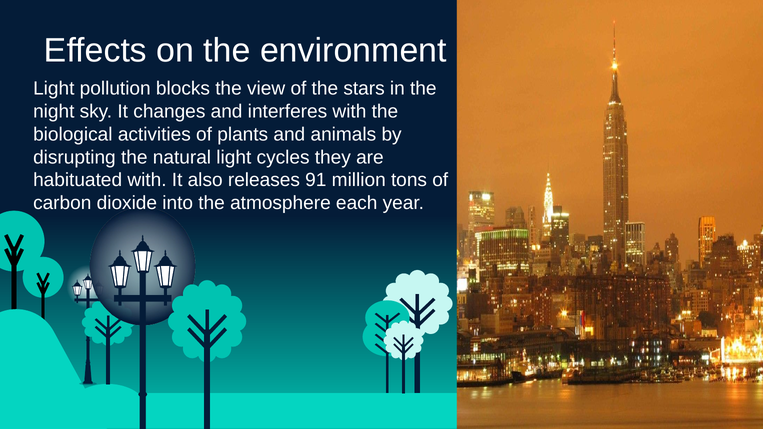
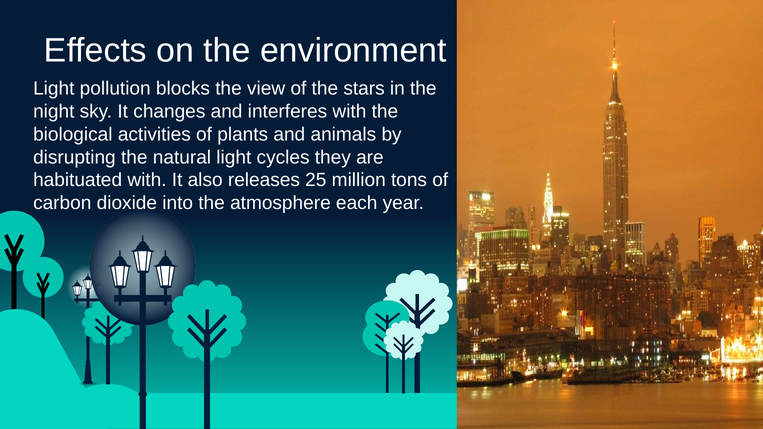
91: 91 -> 25
